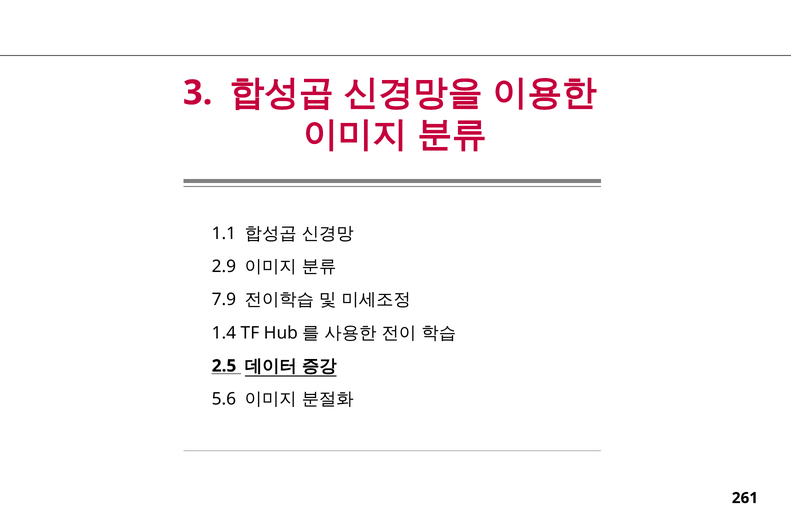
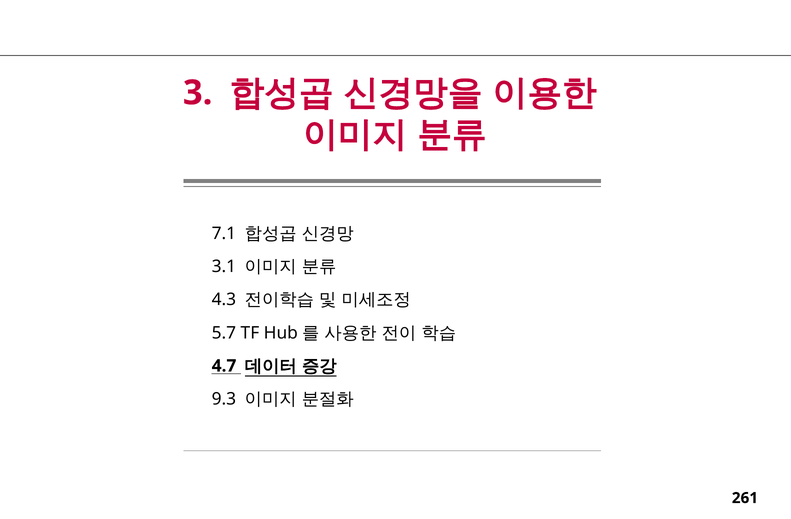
1.1: 1.1 -> 7.1
2.9: 2.9 -> 3.1
7.9: 7.9 -> 4.3
1.4: 1.4 -> 5.7
2.5: 2.5 -> 4.7
5.6: 5.6 -> 9.3
